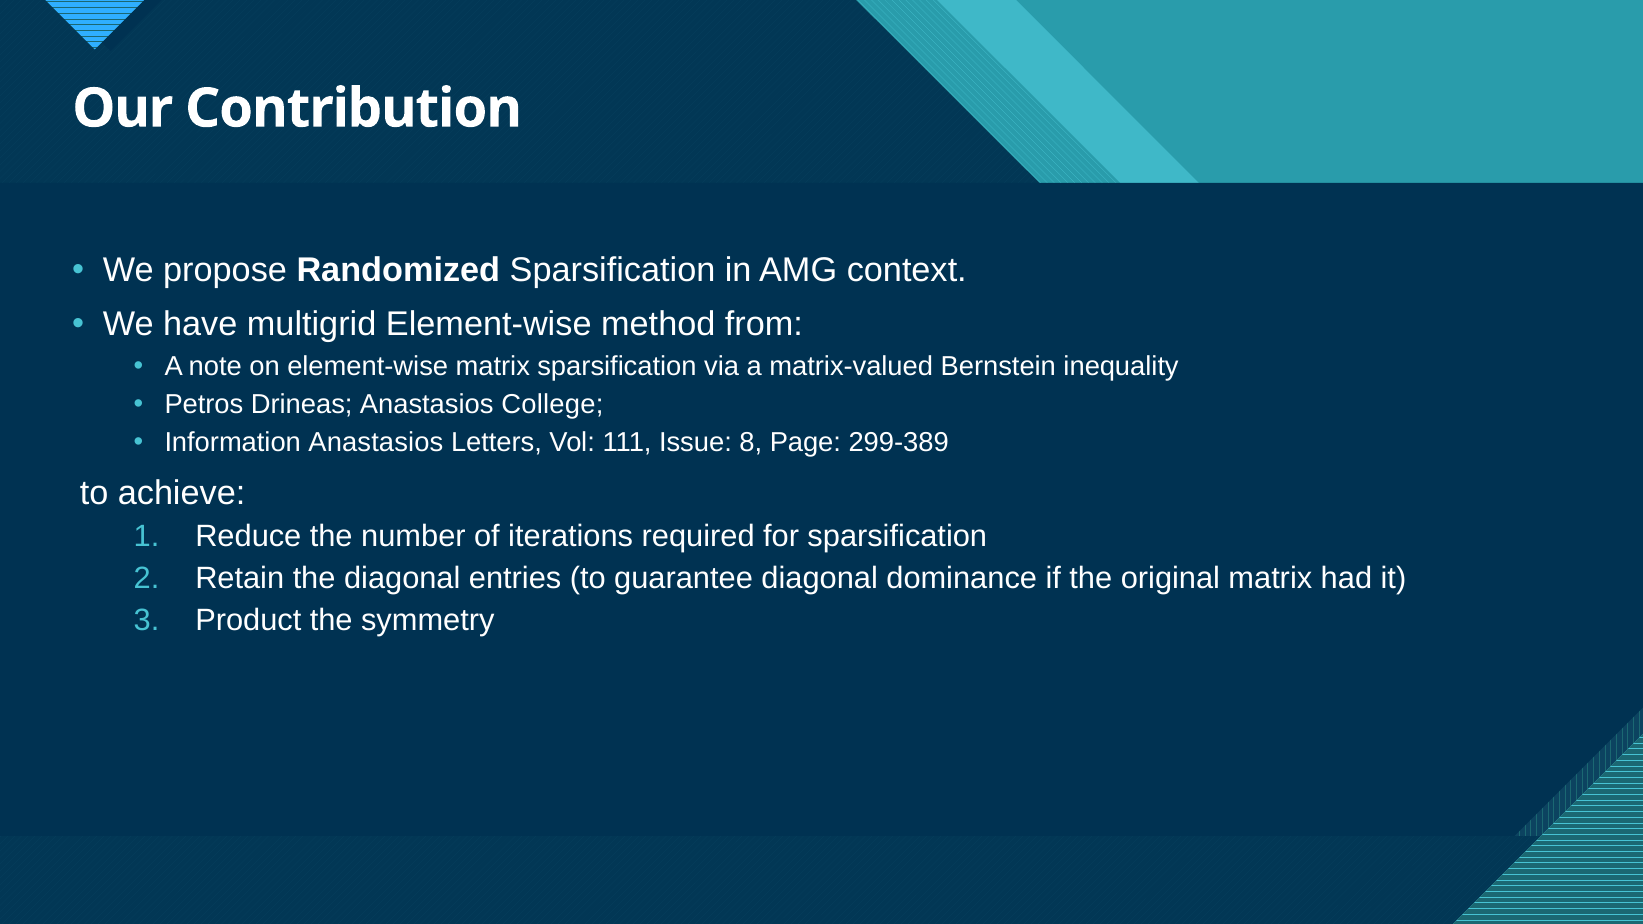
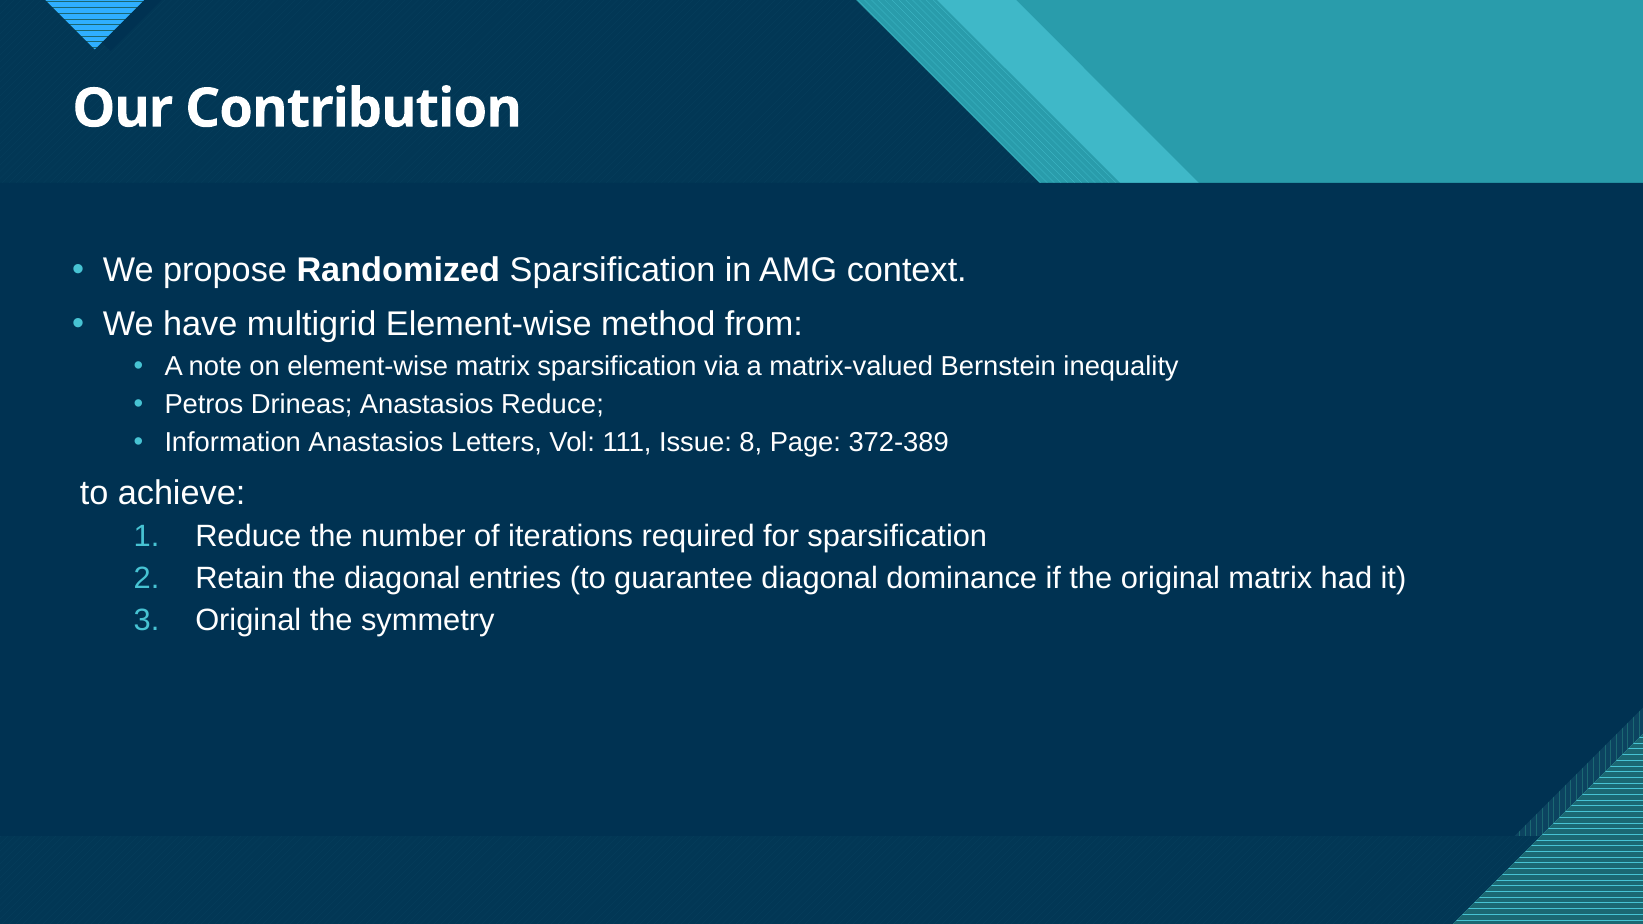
Anastasios College: College -> Reduce
299-389: 299-389 -> 372-389
Product at (248, 620): Product -> Original
